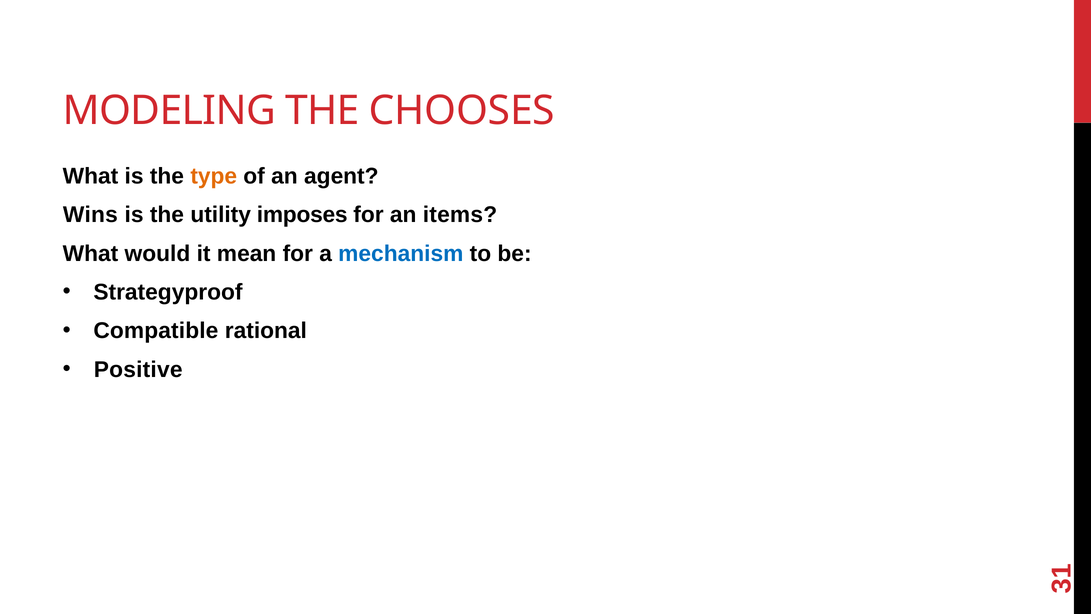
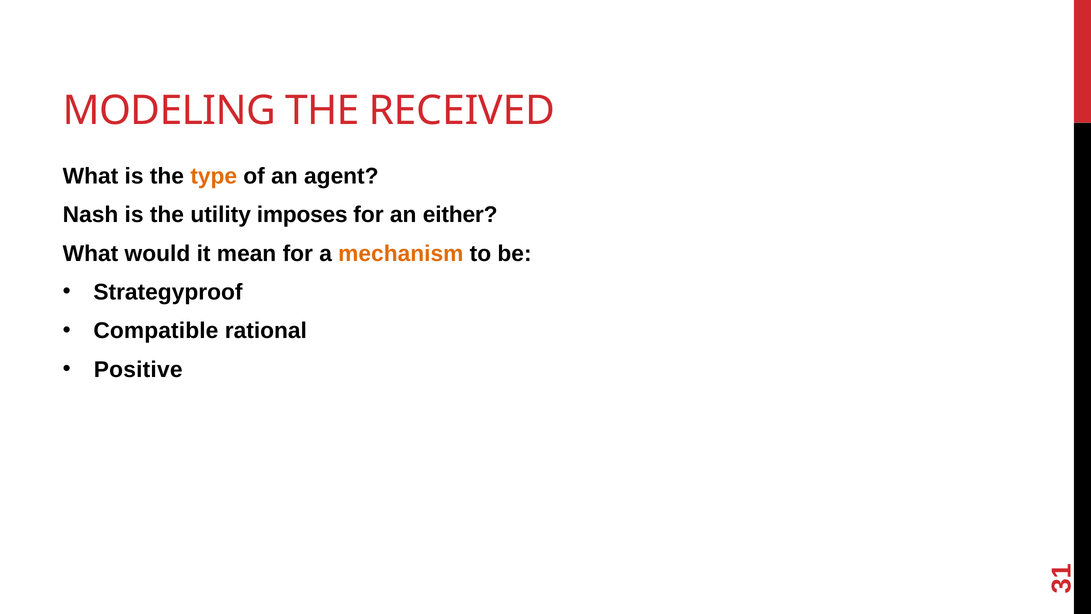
CHOOSES: CHOOSES -> RECEIVED
Wins: Wins -> Nash
items: items -> either
mechanism colour: blue -> orange
